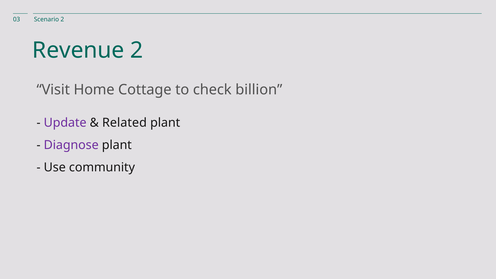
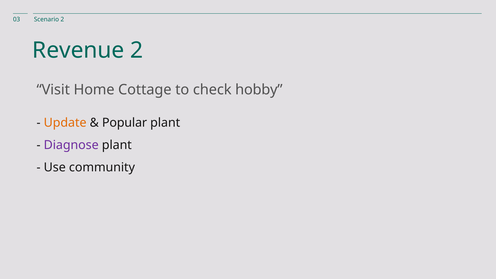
billion: billion -> hobby
Update colour: purple -> orange
Related: Related -> Popular
